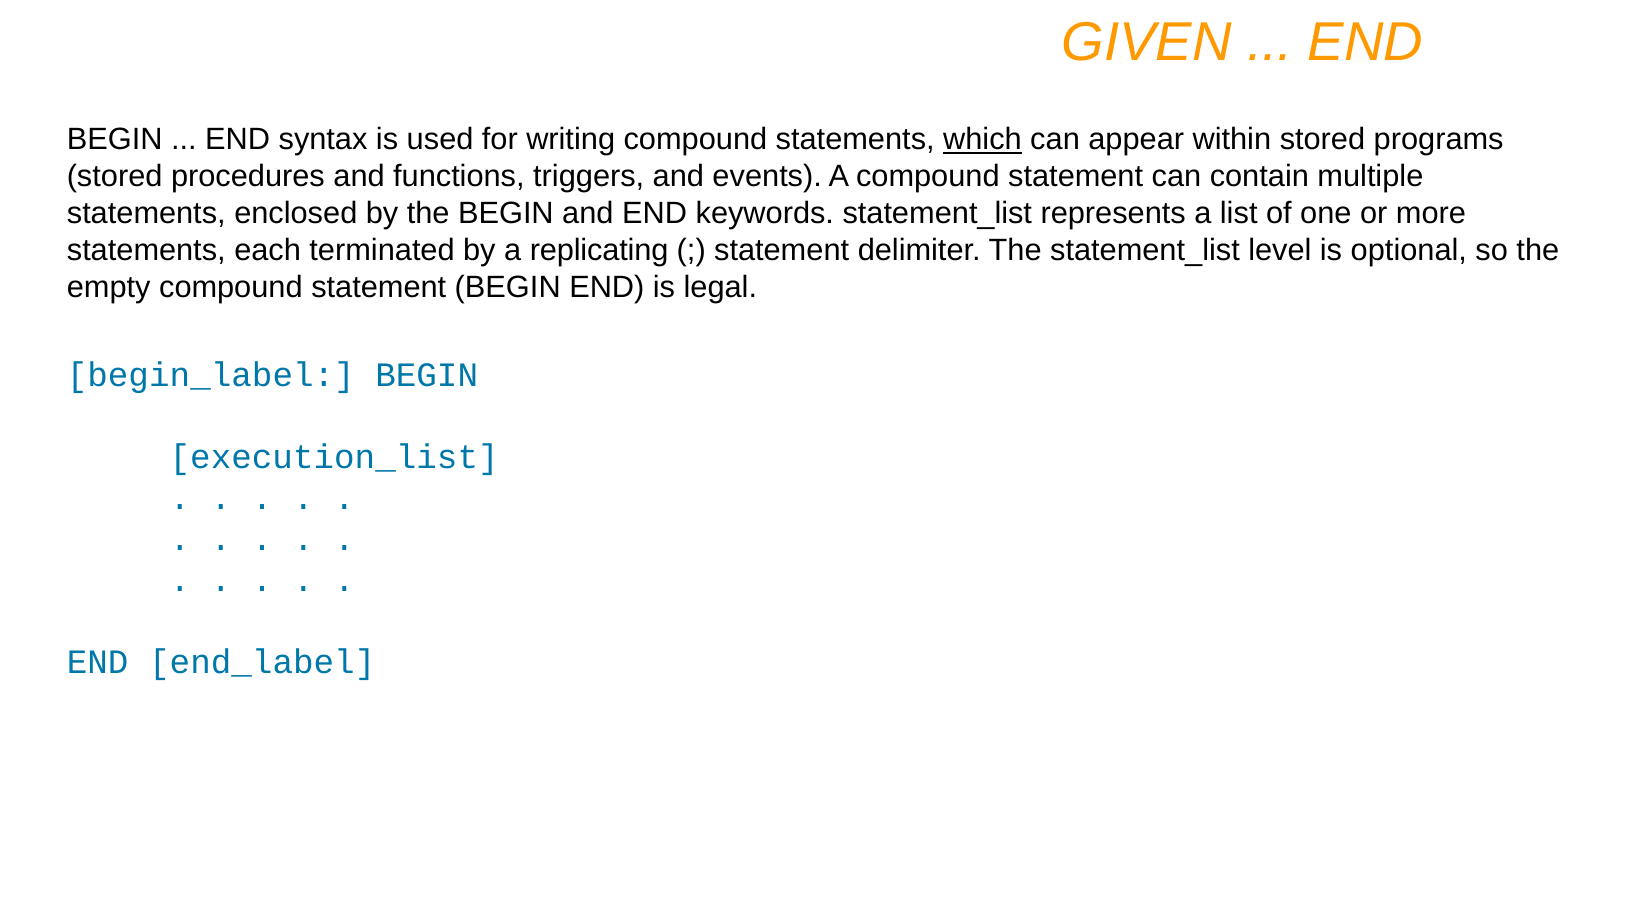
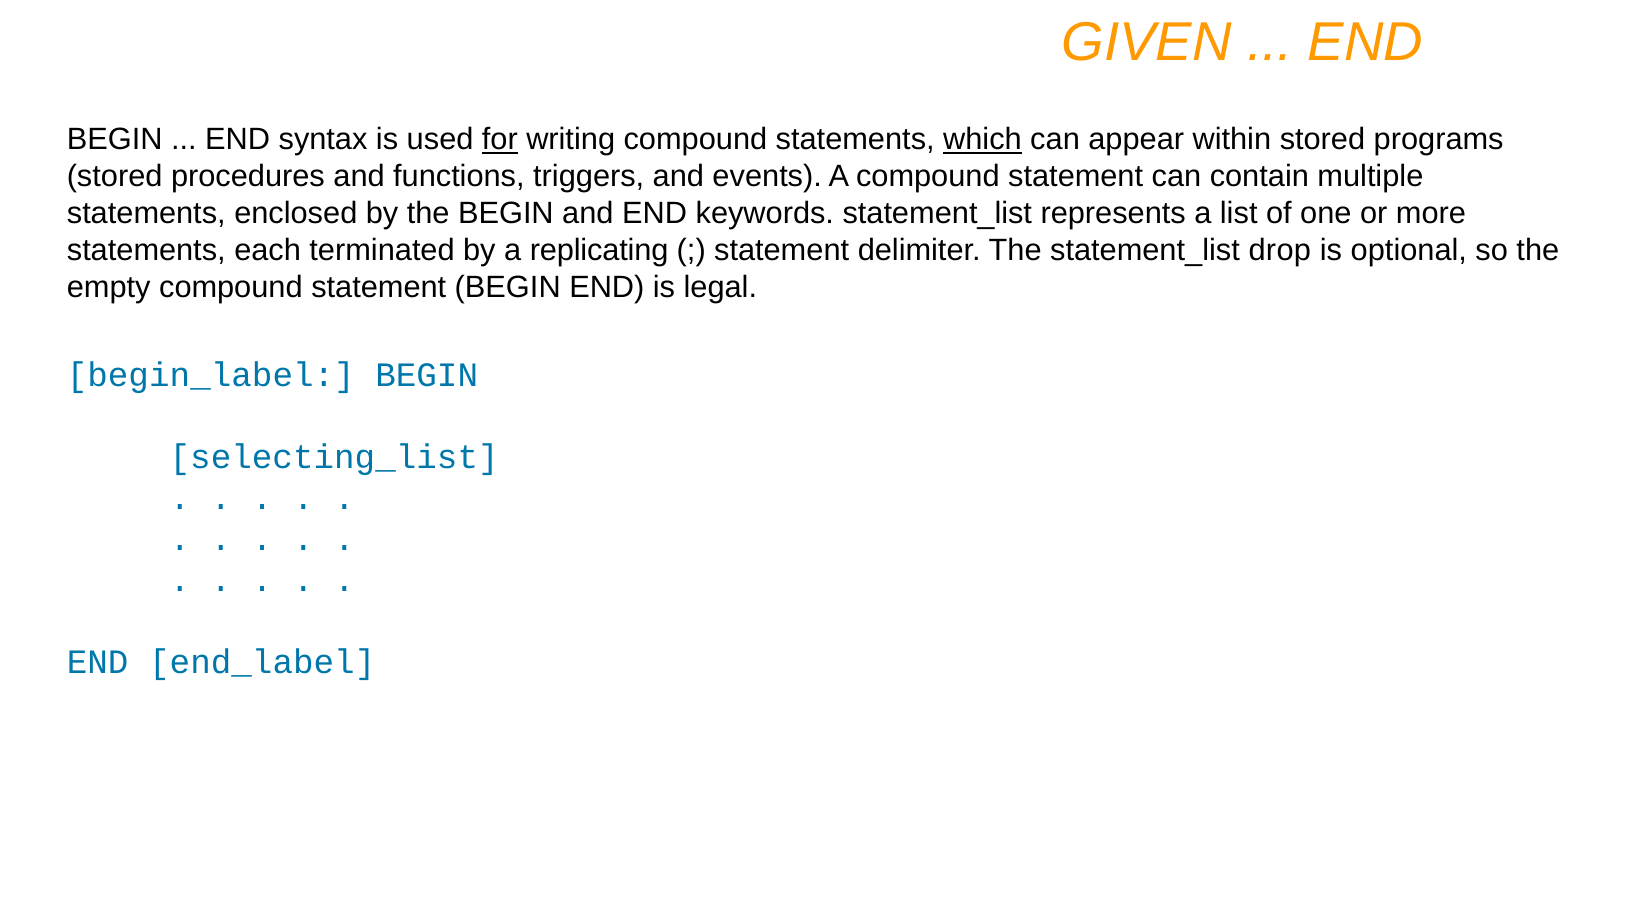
for underline: none -> present
level: level -> drop
execution_list: execution_list -> selecting_list
